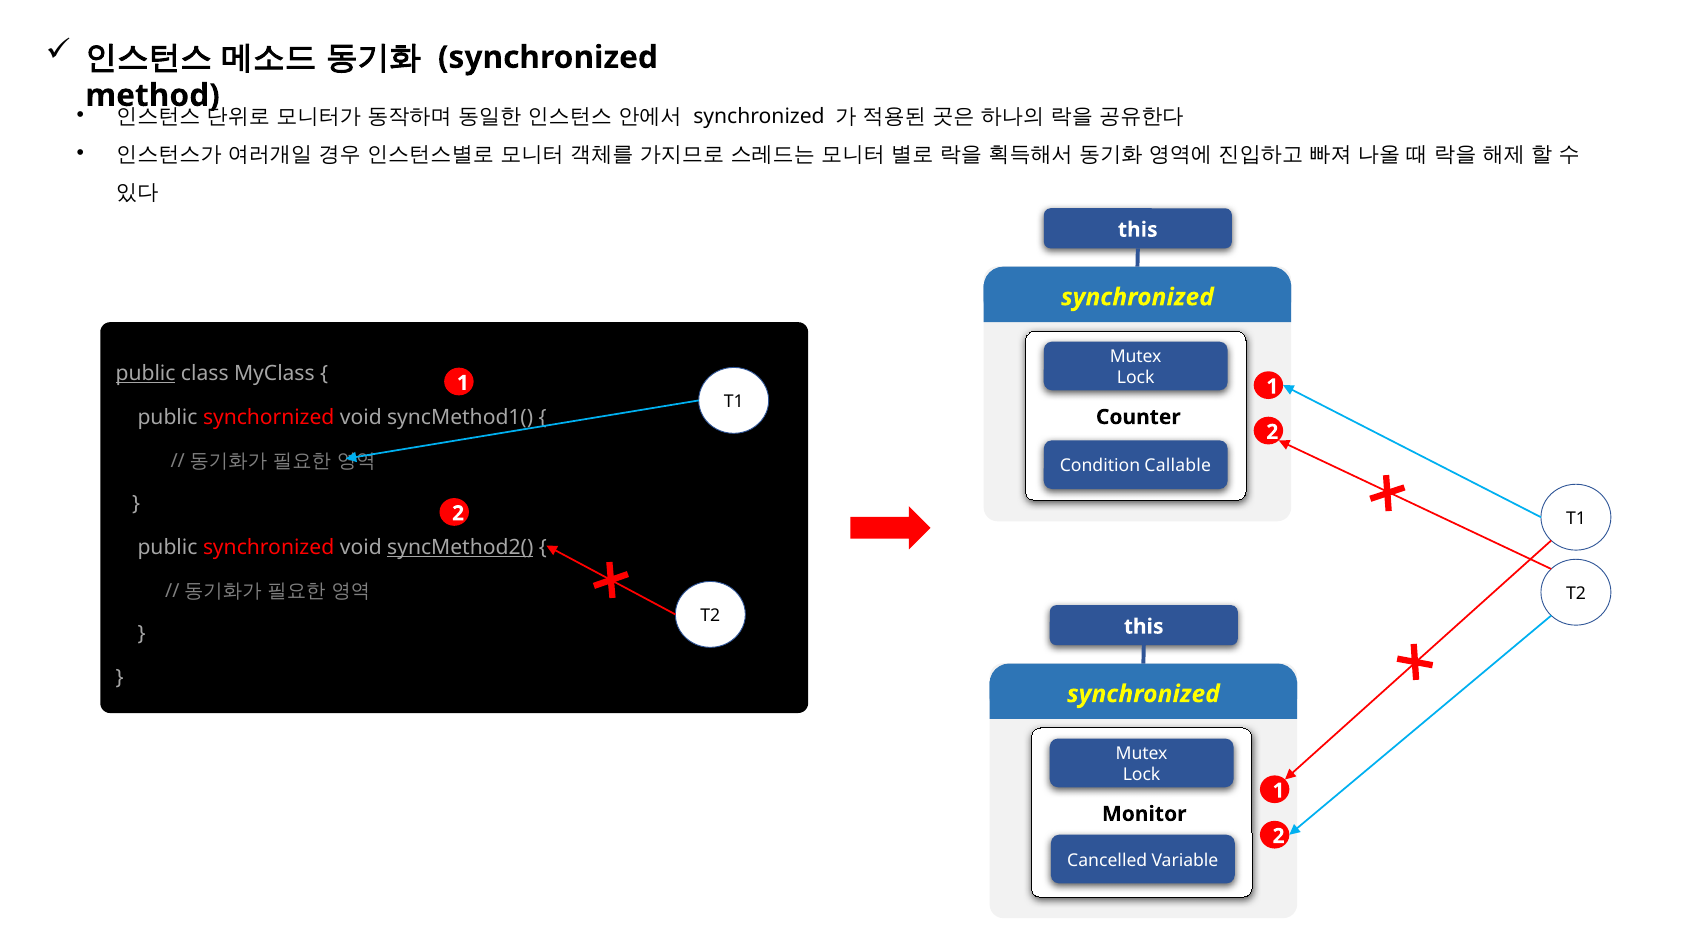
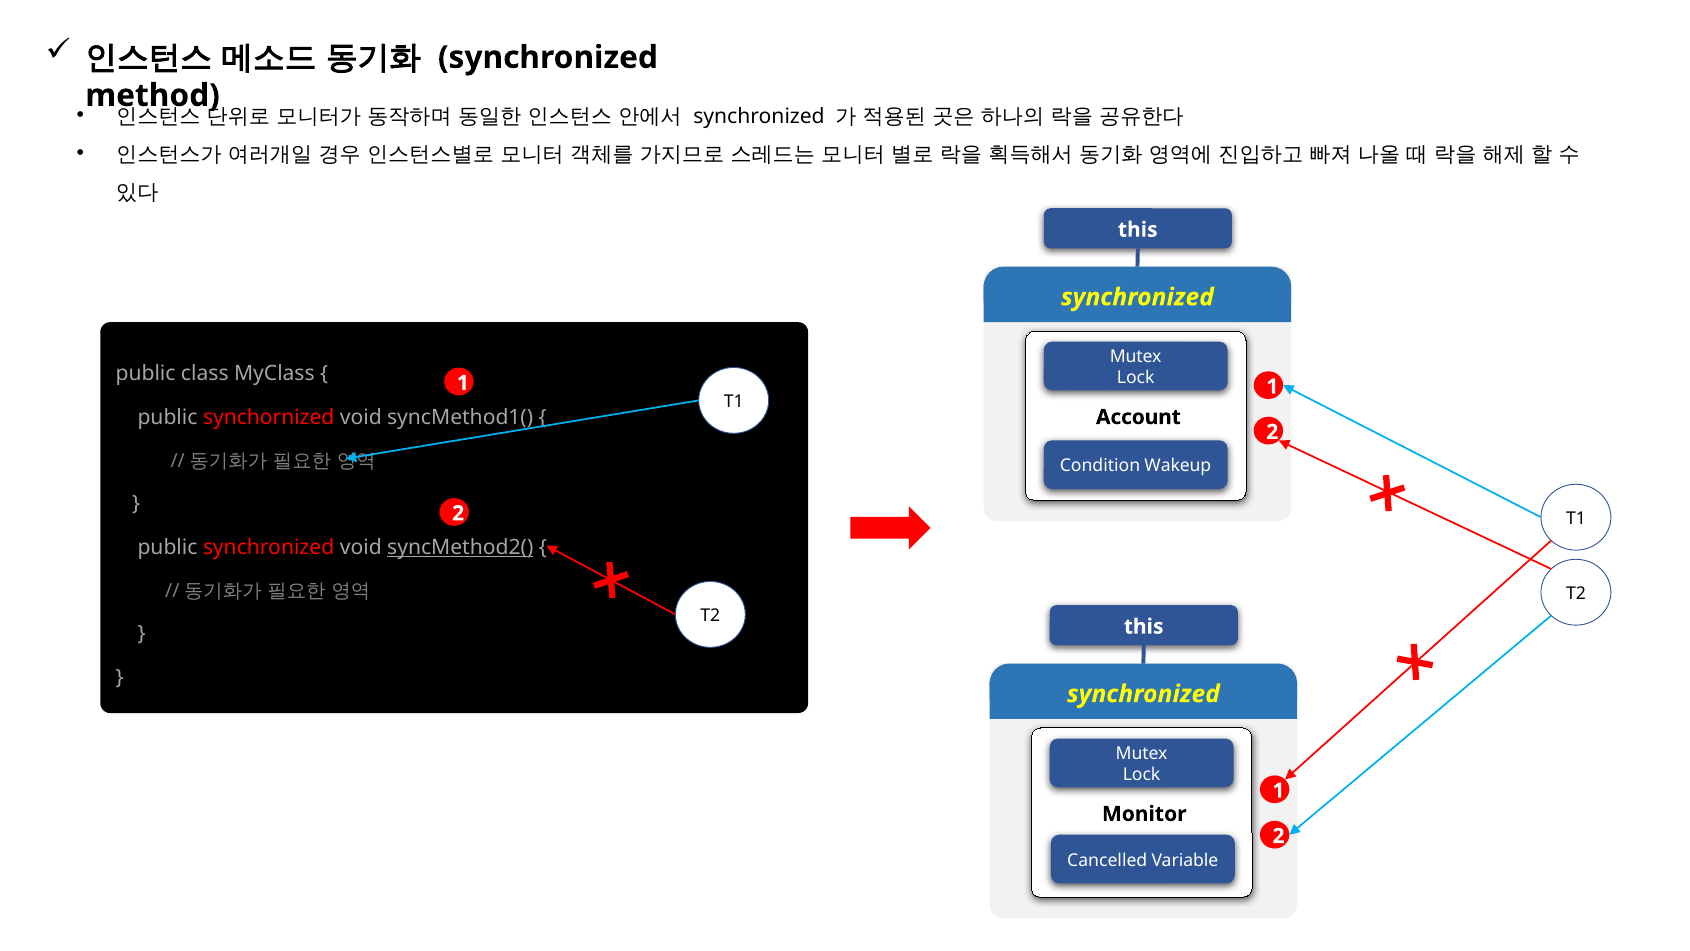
public at (146, 374) underline: present -> none
Counter: Counter -> Account
Callable: Callable -> Wakeup
